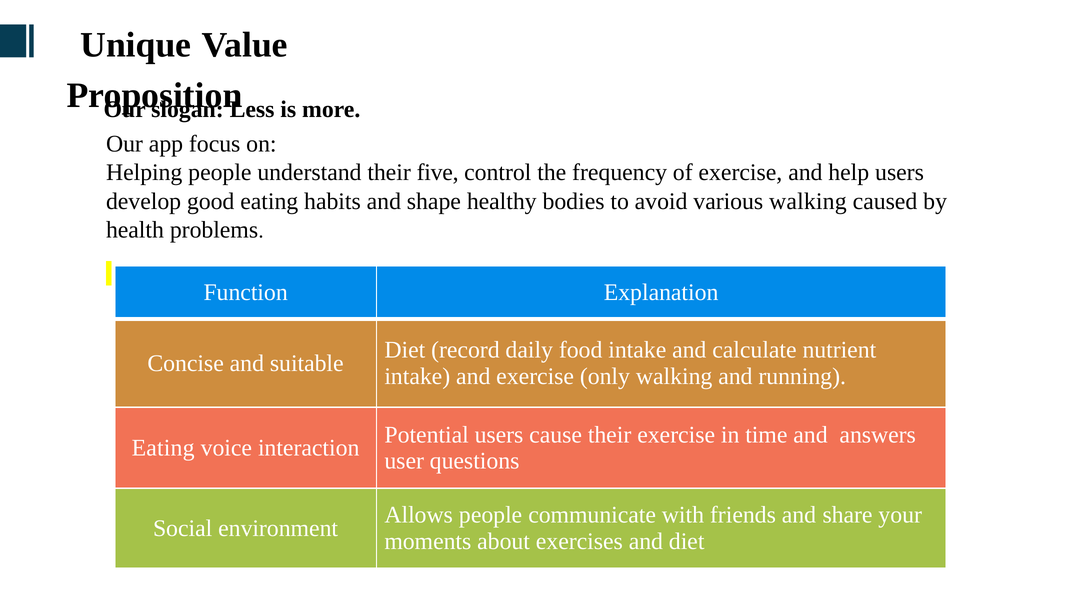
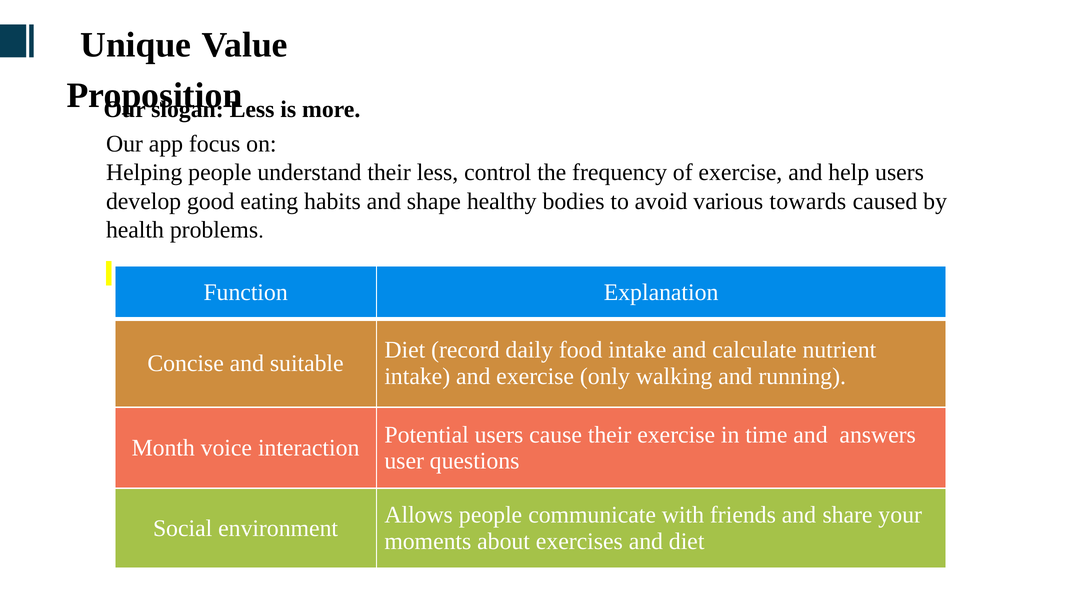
their five: five -> less
various walking: walking -> towards
Eating at (163, 448): Eating -> Month
